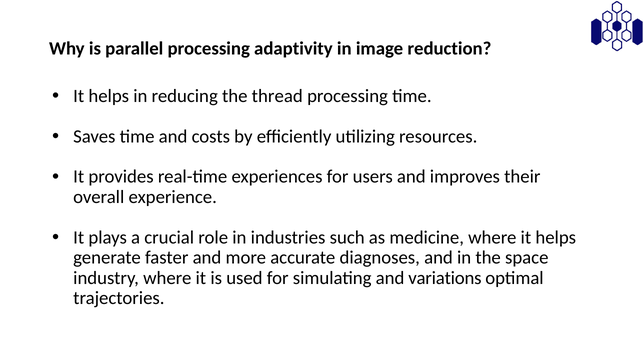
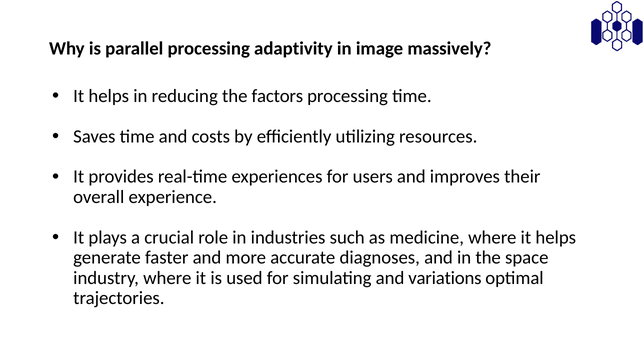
reduction: reduction -> massively
thread: thread -> factors
